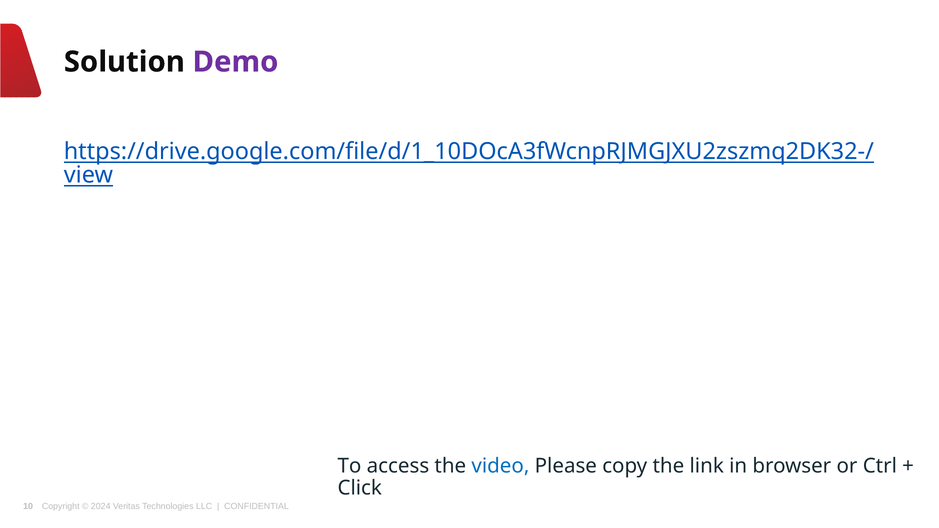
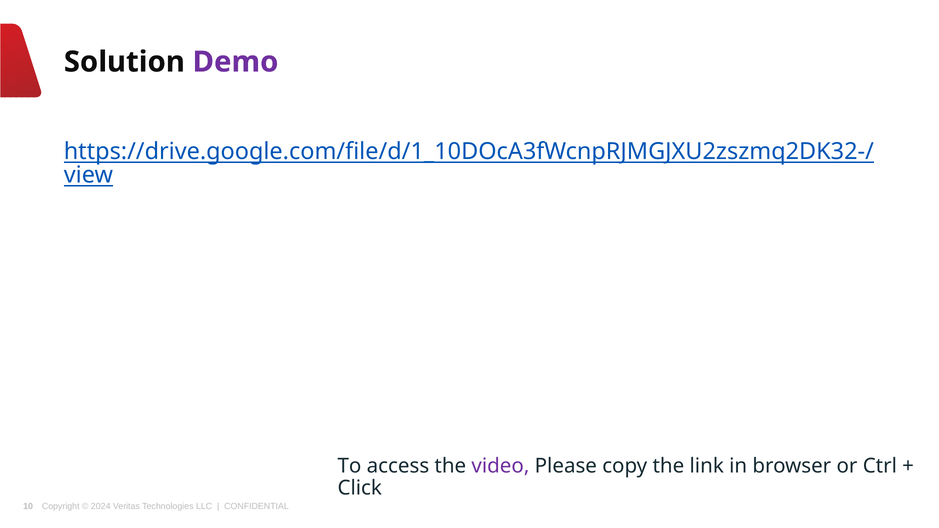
video colour: blue -> purple
